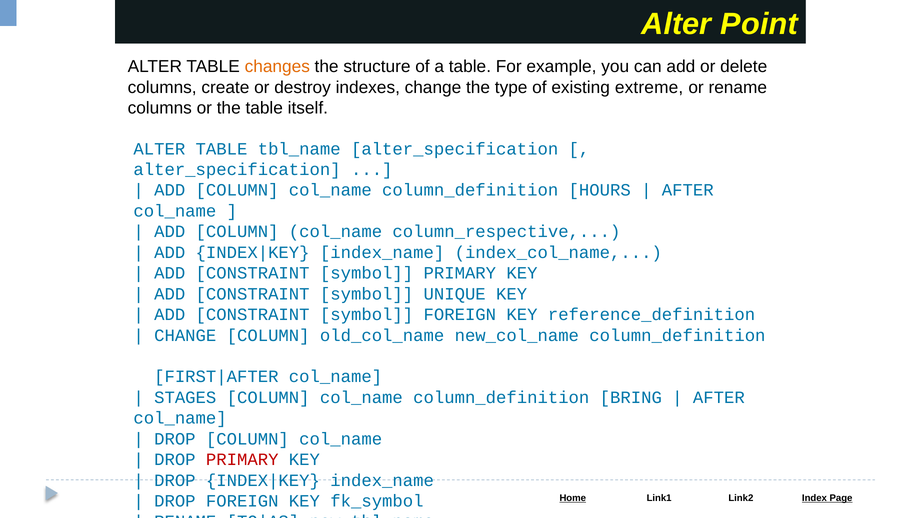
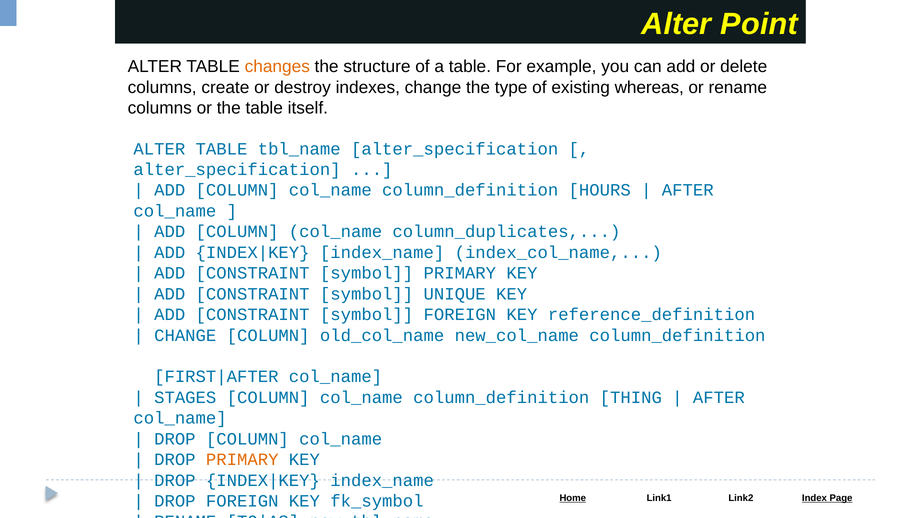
extreme: extreme -> whereas
column_respective: column_respective -> column_duplicates
BRING: BRING -> THING
PRIMARY at (242, 460) colour: red -> orange
